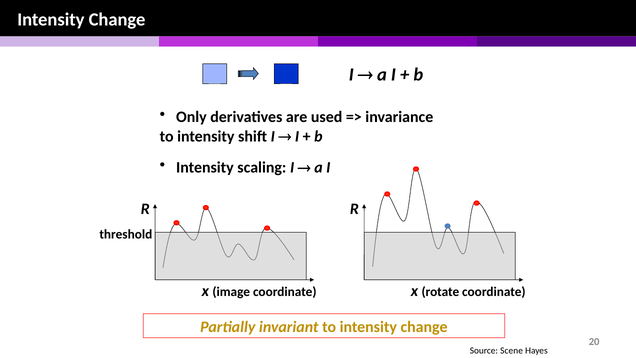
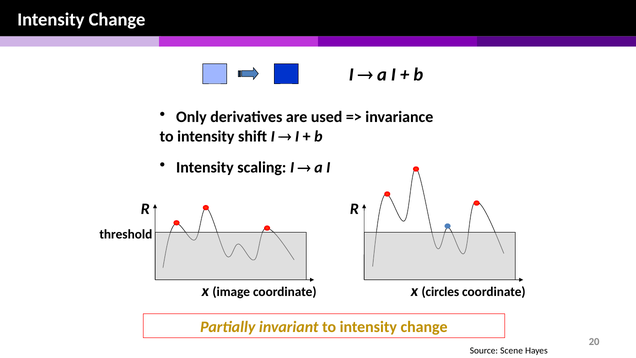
rotate: rotate -> circles
